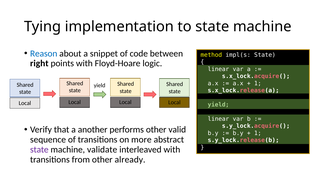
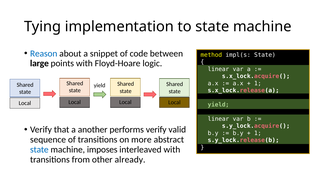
right: right -> large
performs other: other -> verify
state at (39, 150) colour: purple -> blue
validate: validate -> imposes
